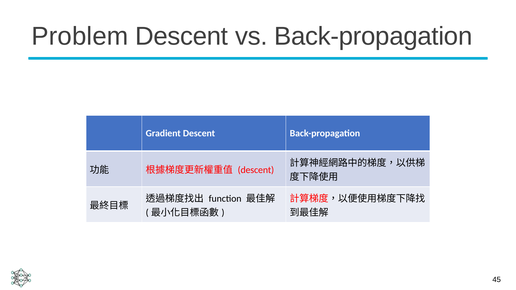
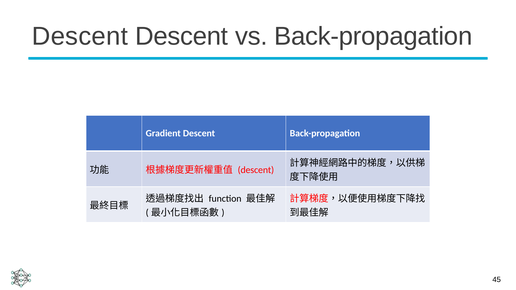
Problem at (80, 36): Problem -> Descent
